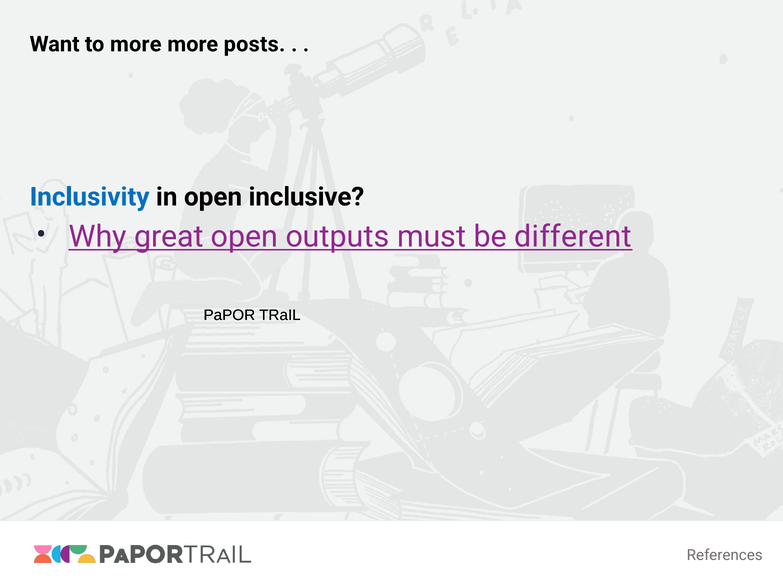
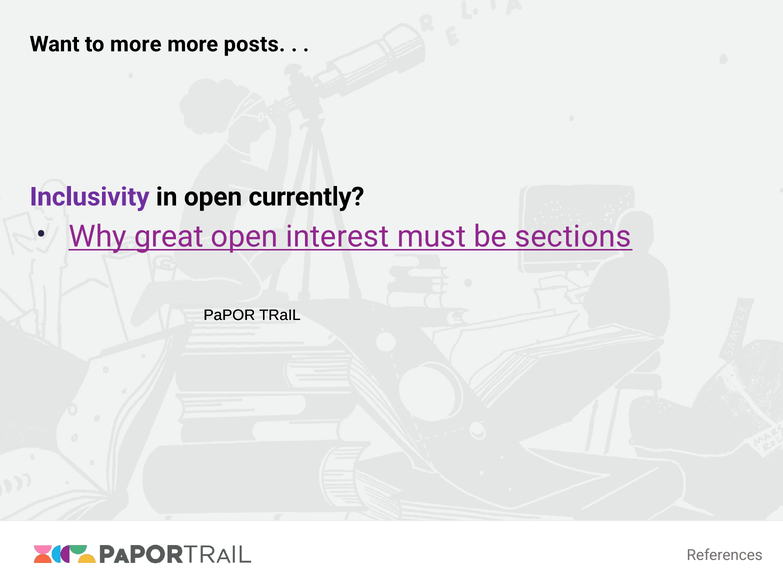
Inclusivity colour: blue -> purple
inclusive: inclusive -> currently
outputs: outputs -> interest
different: different -> sections
